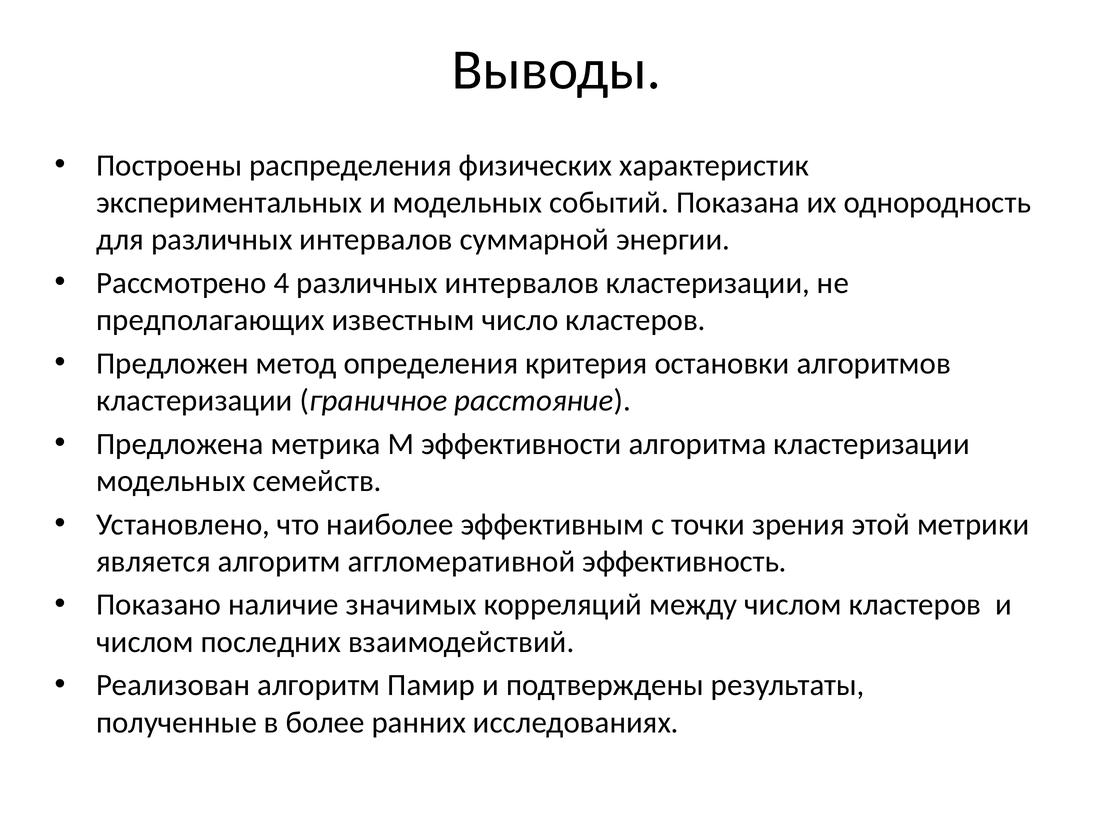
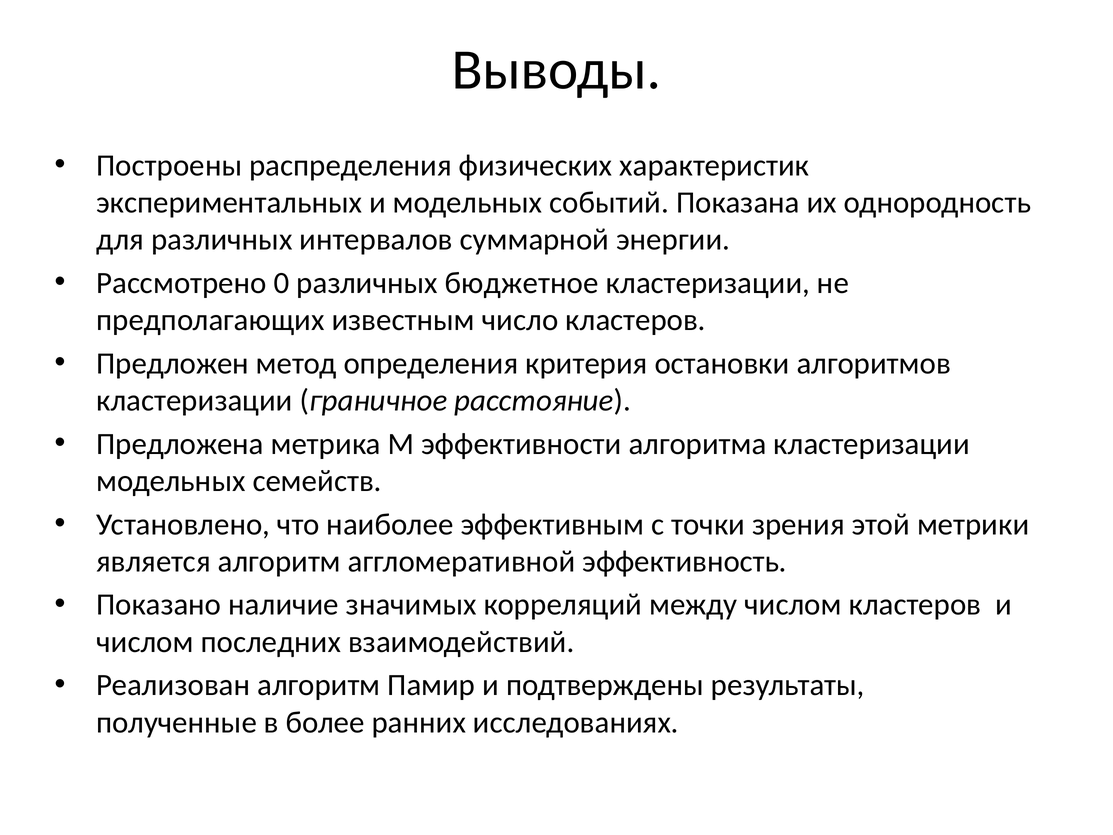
4: 4 -> 0
интервалов at (522, 283): интервалов -> бюджетное
